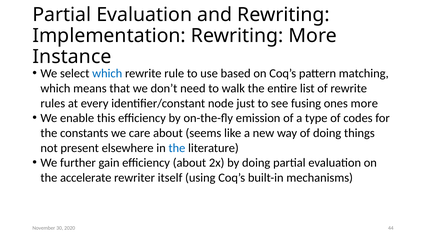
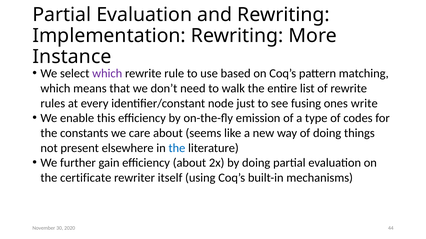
which at (107, 74) colour: blue -> purple
ones more: more -> write
accelerate: accelerate -> certificate
